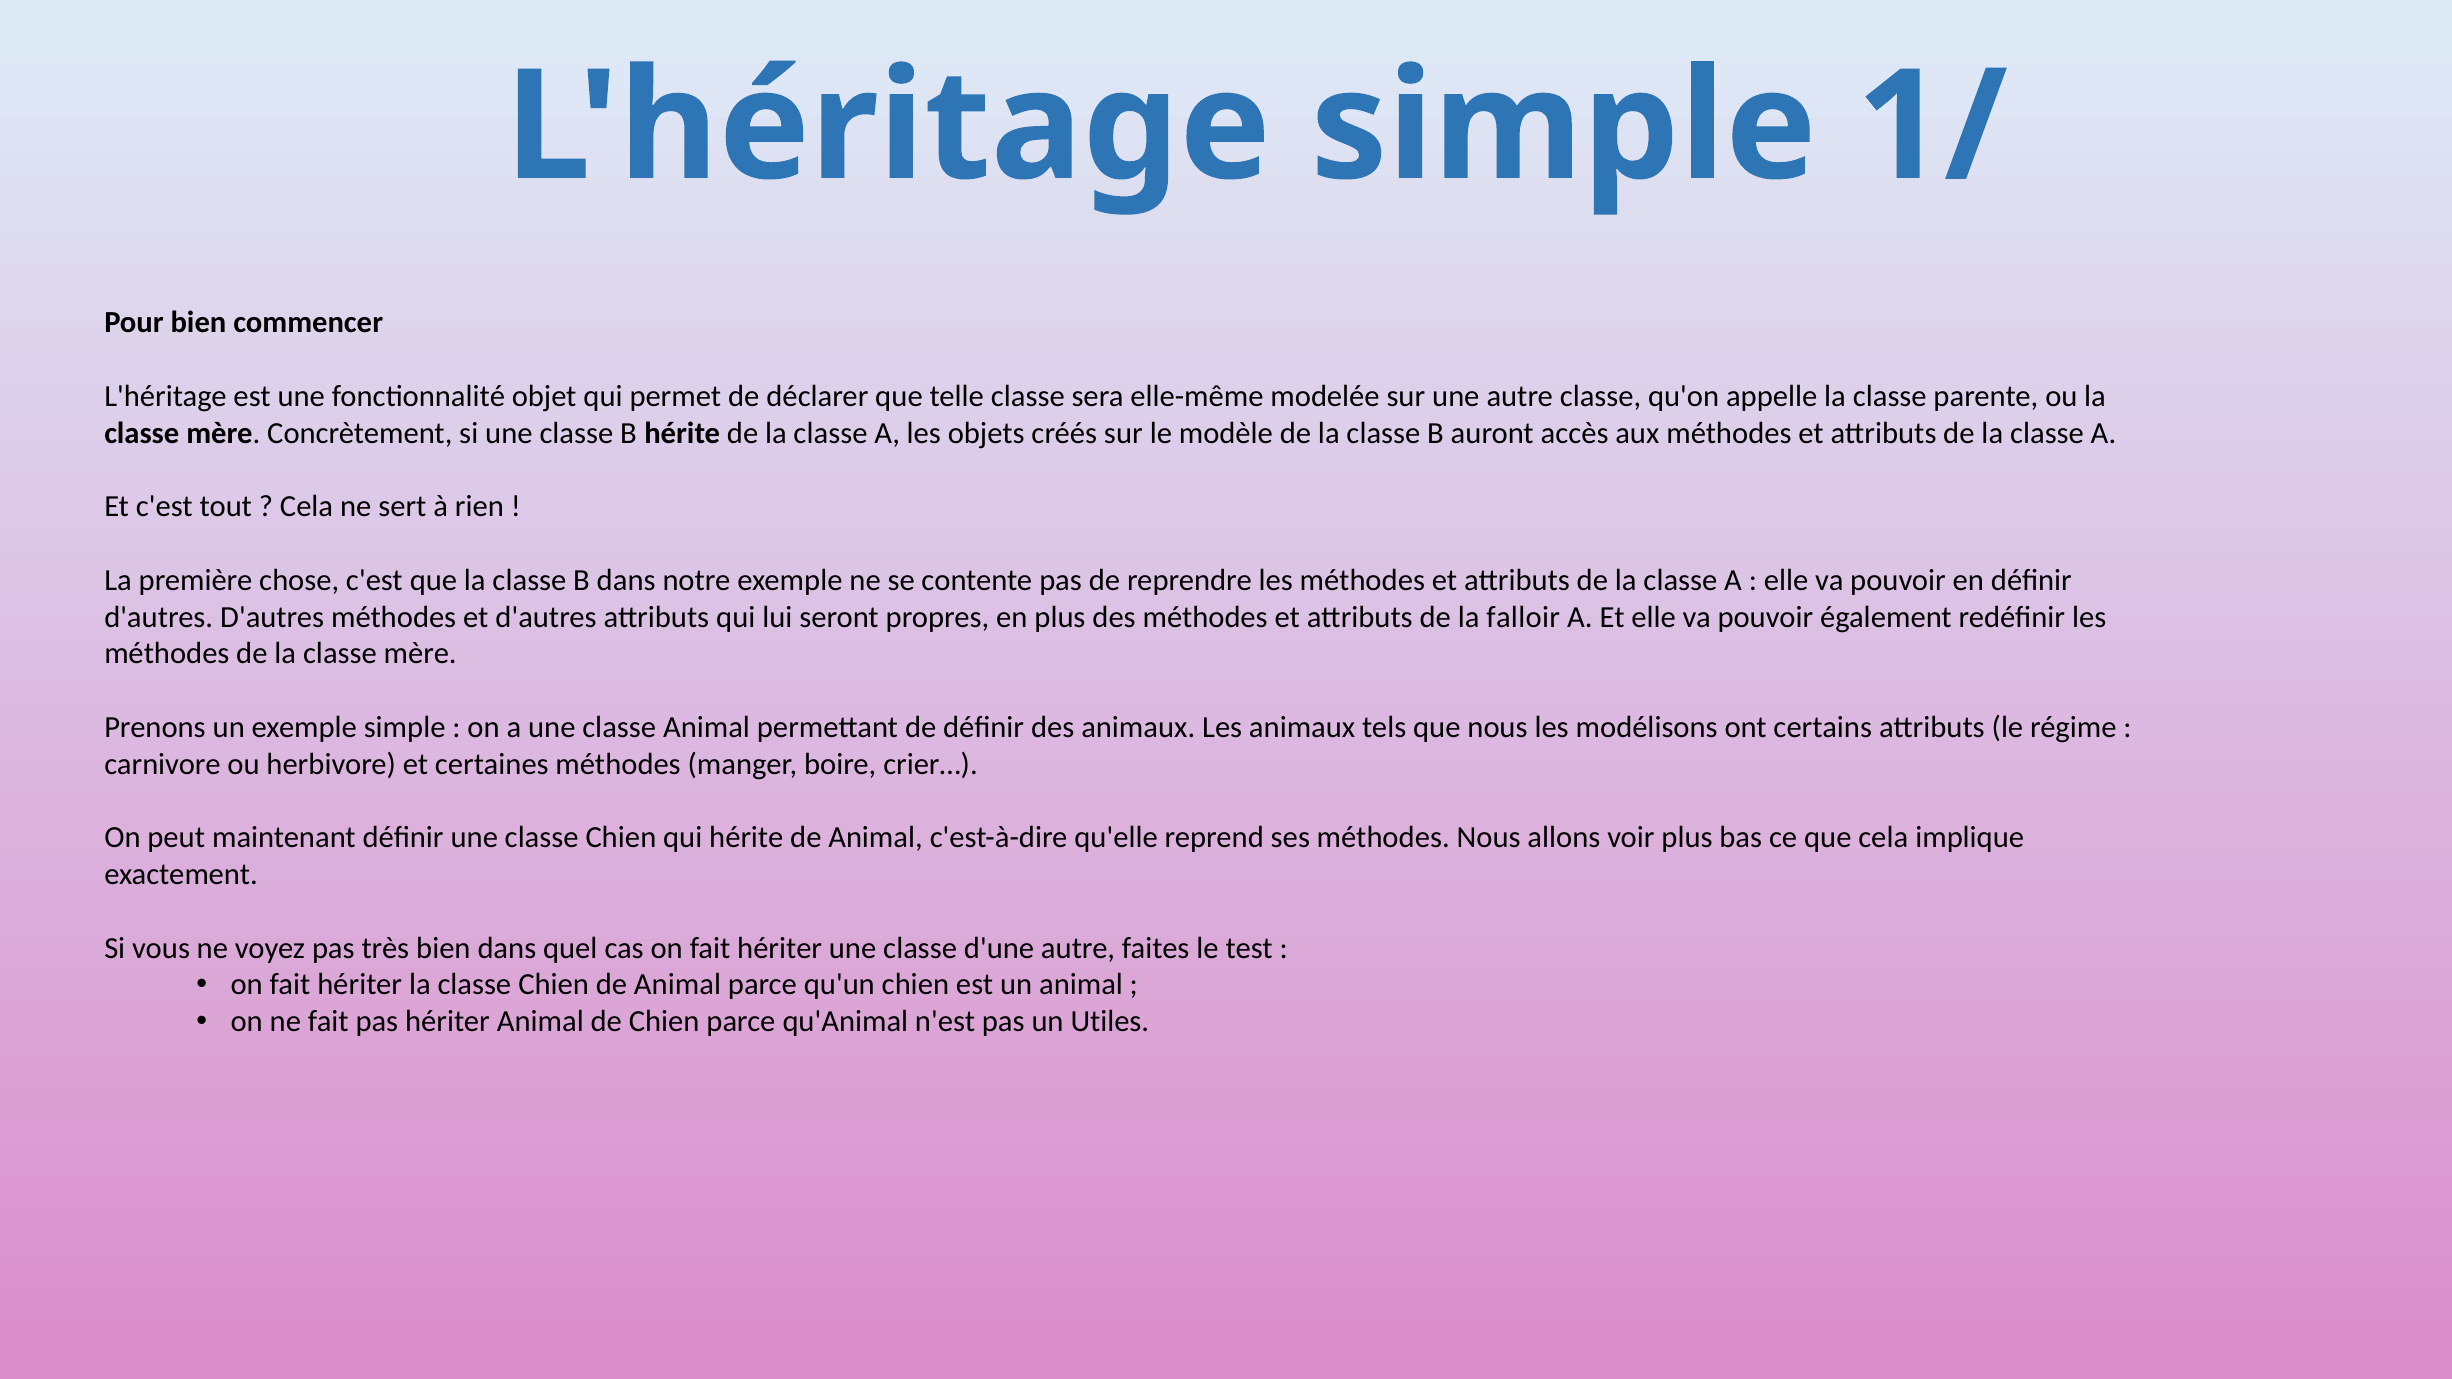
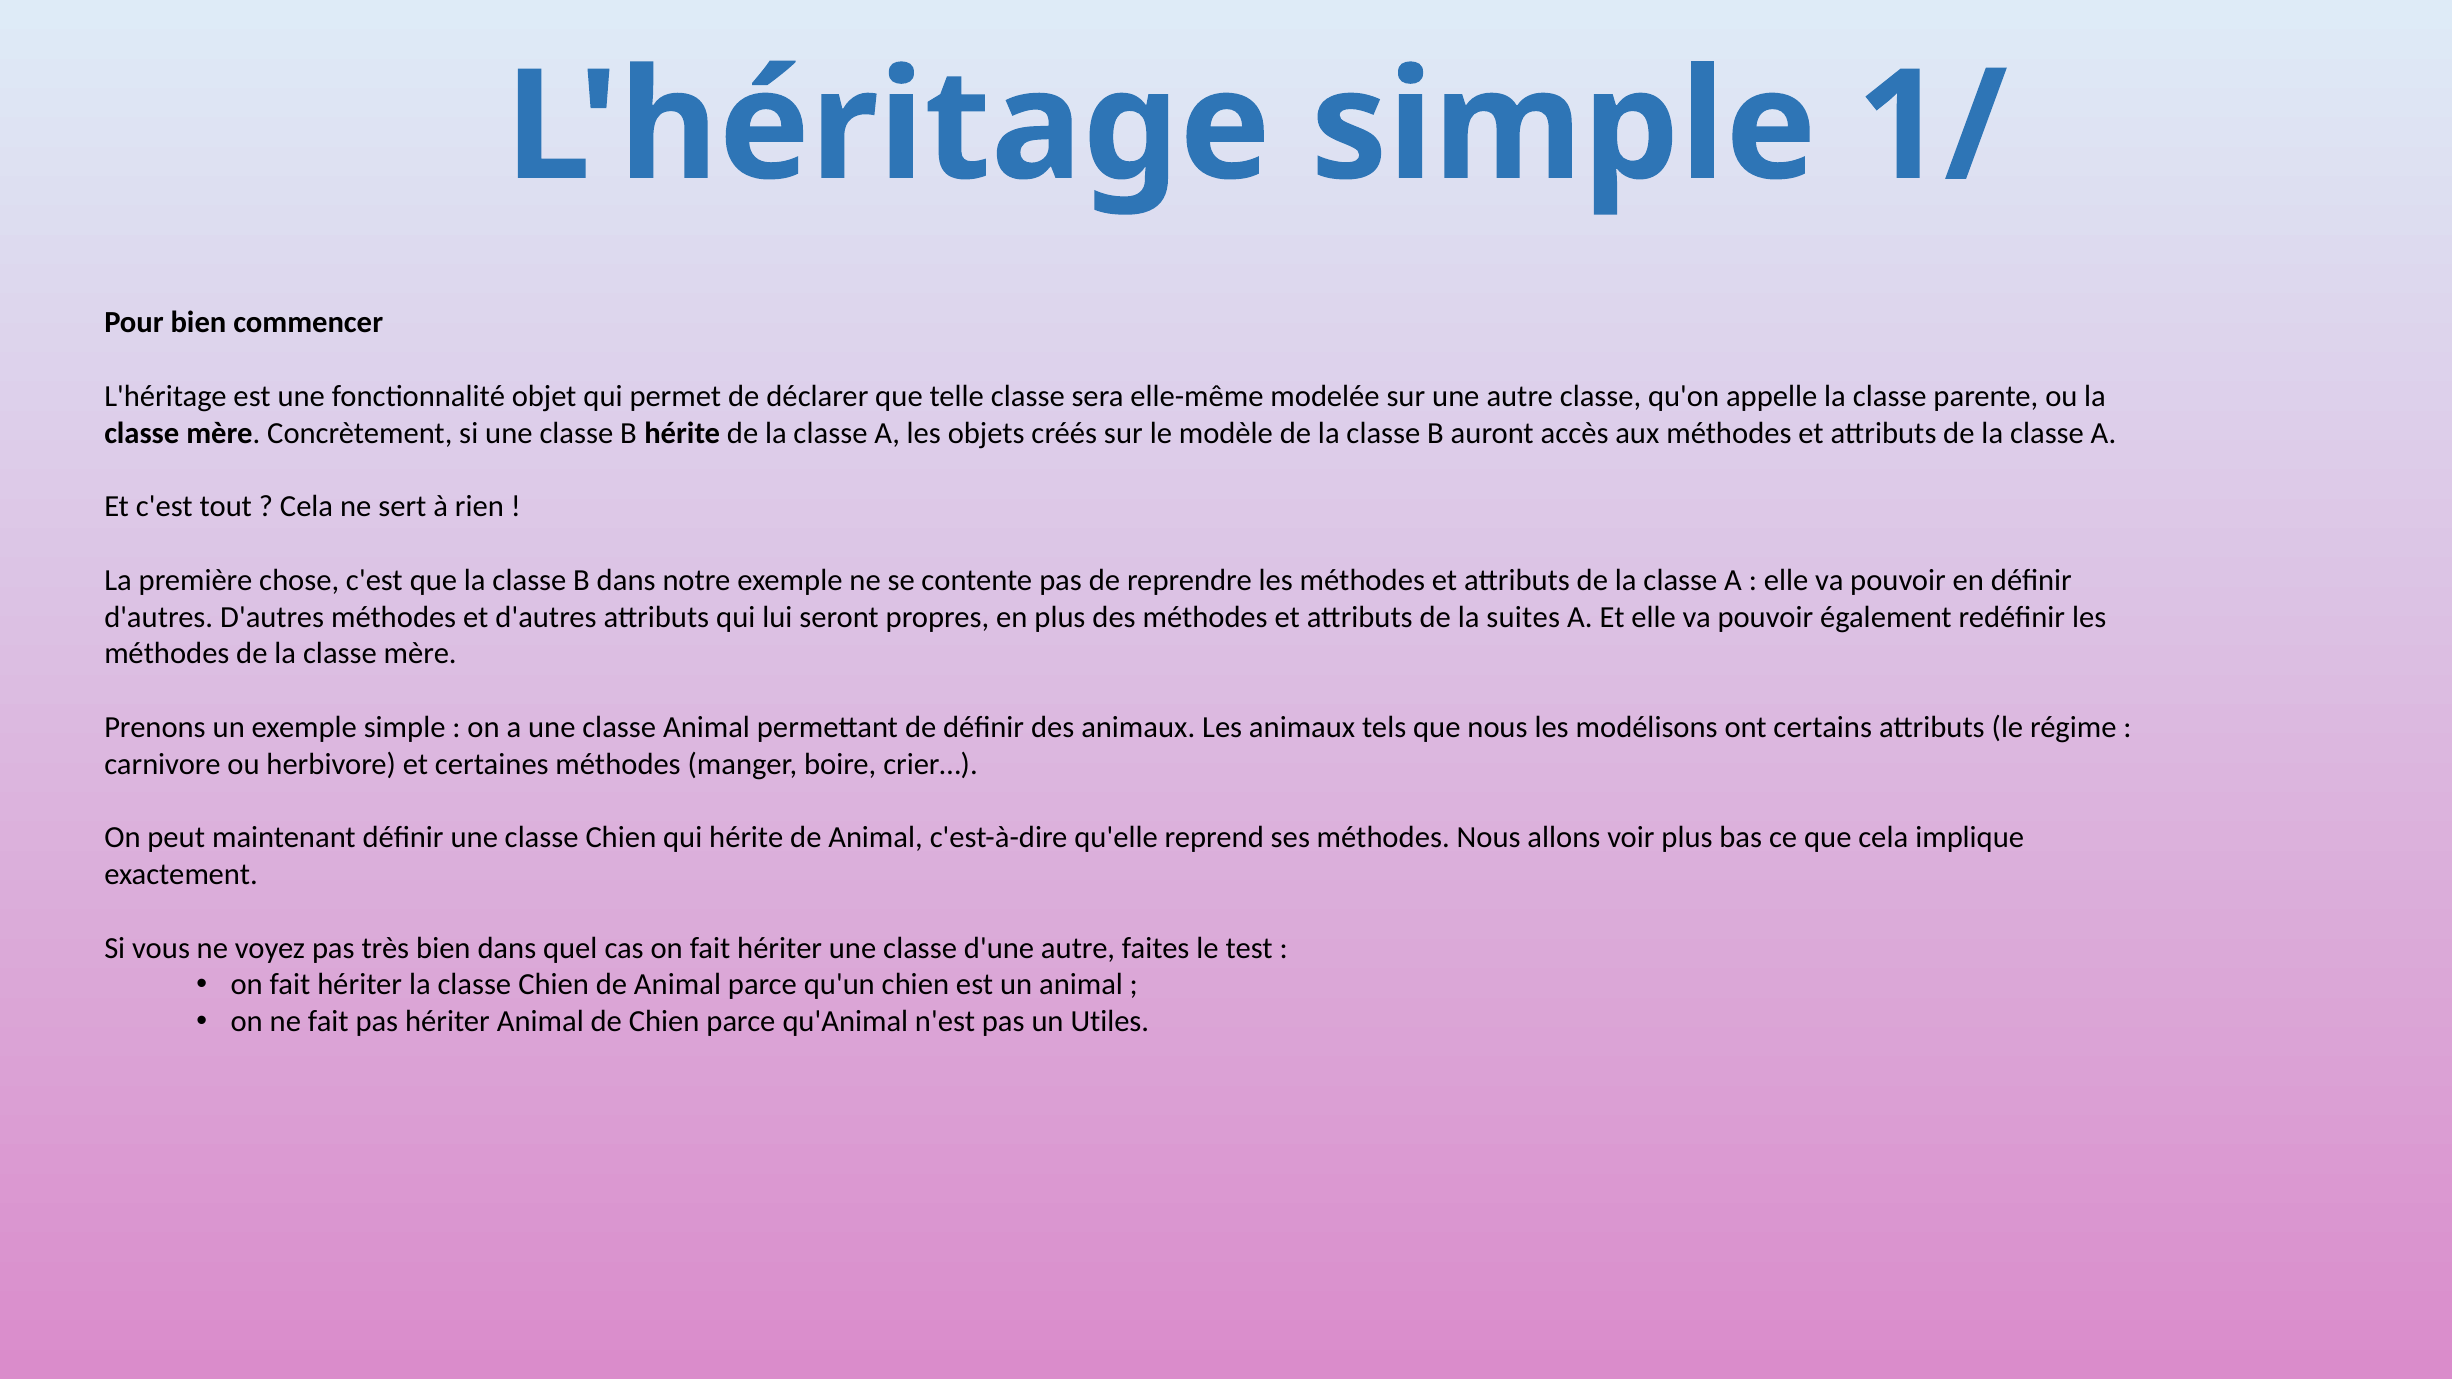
falloir: falloir -> suites
